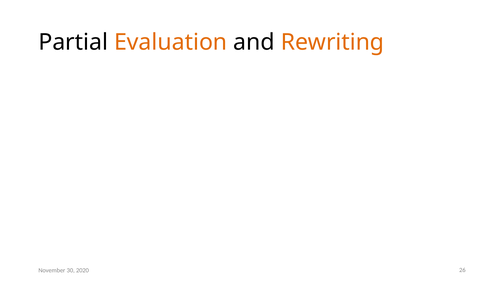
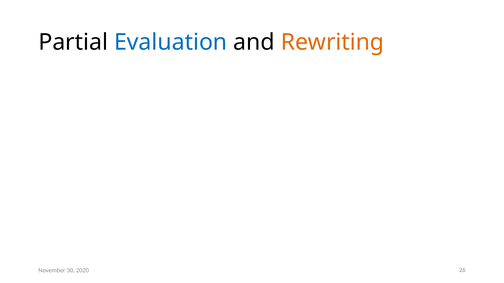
Evaluation colour: orange -> blue
